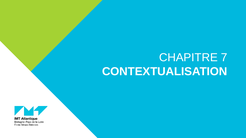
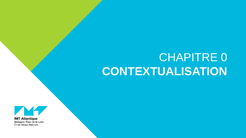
7: 7 -> 0
